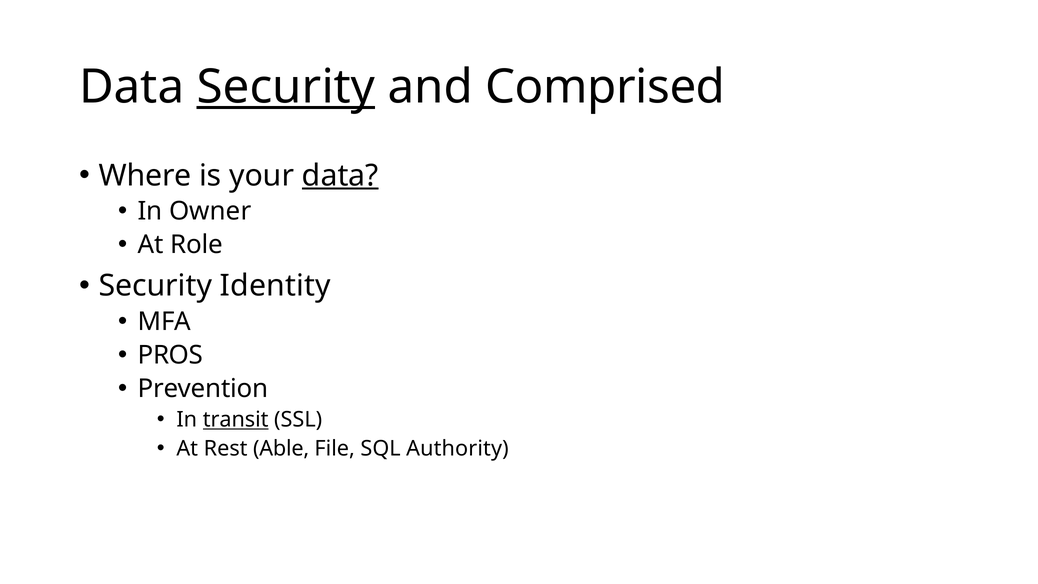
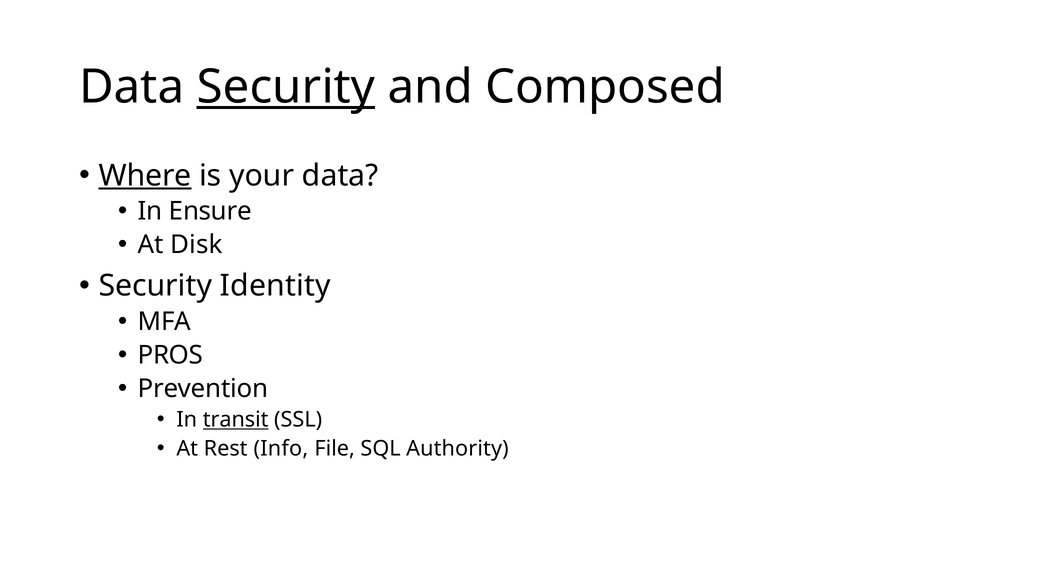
Comprised: Comprised -> Composed
Where underline: none -> present
data at (340, 175) underline: present -> none
Owner: Owner -> Ensure
Role: Role -> Disk
Able: Able -> Info
